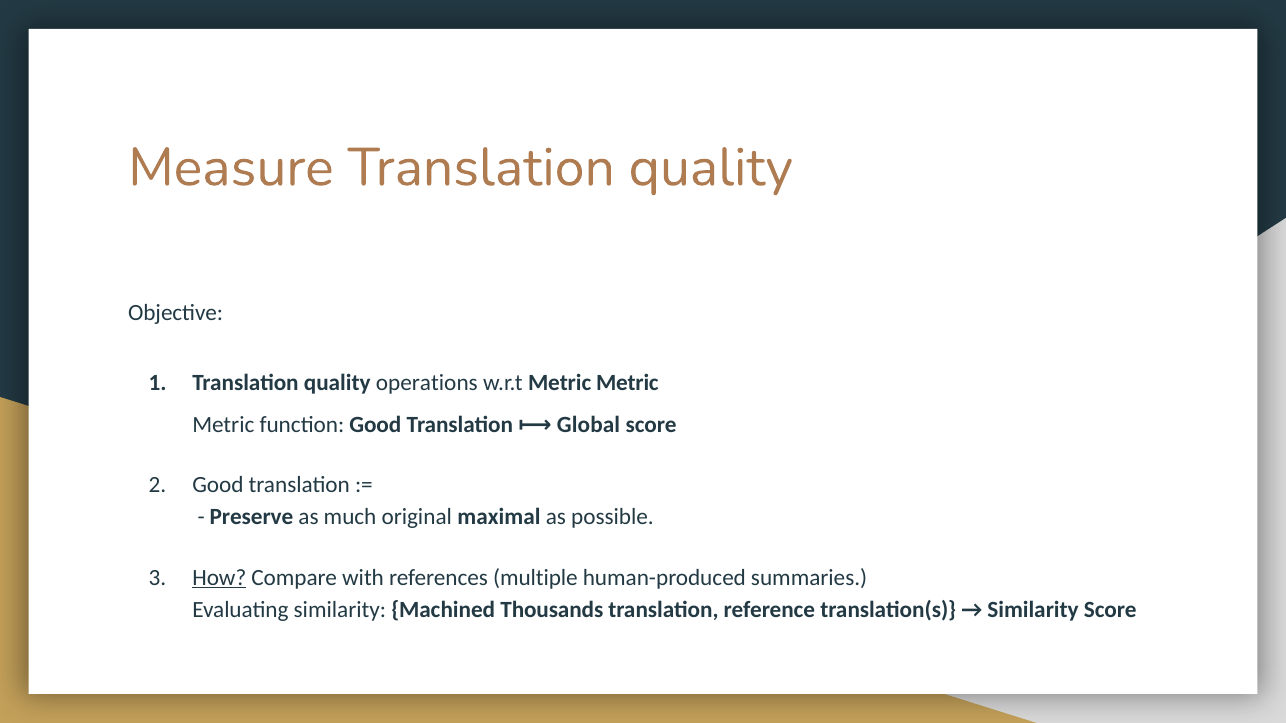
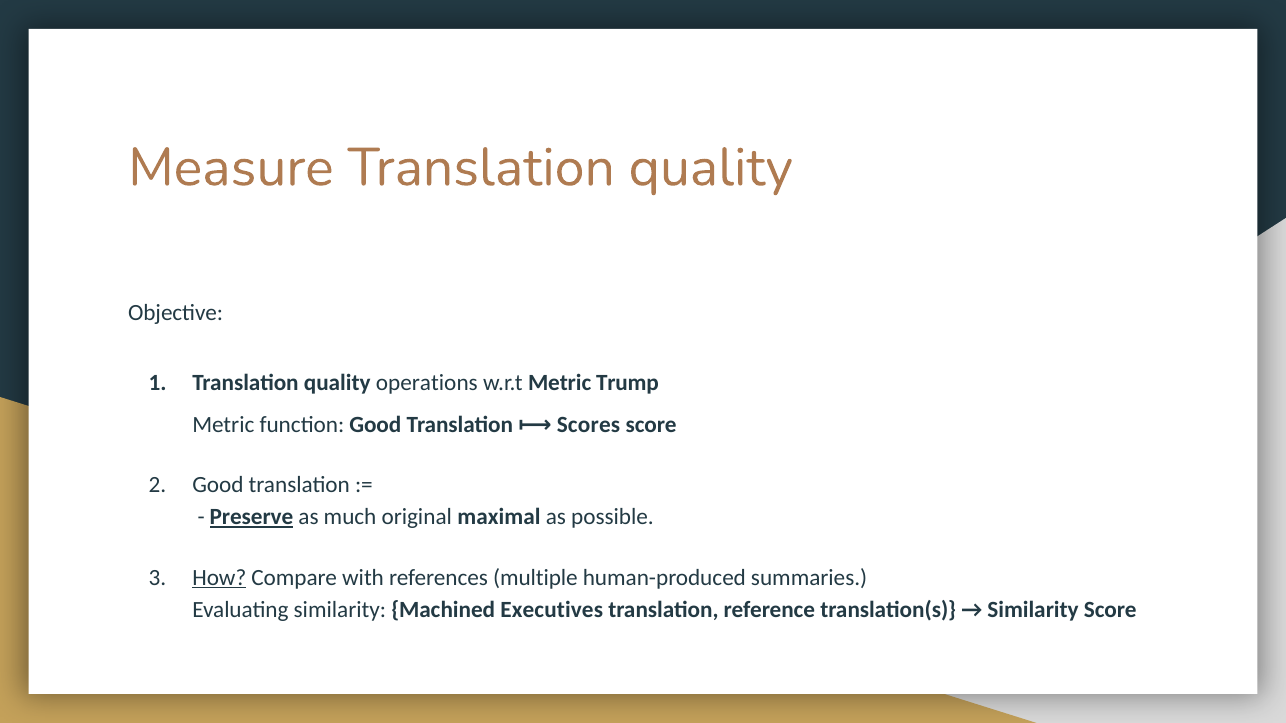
w.r.t Metric Metric: Metric -> Trump
Global: Global -> Scores
Preserve underline: none -> present
Thousands: Thousands -> Executives
